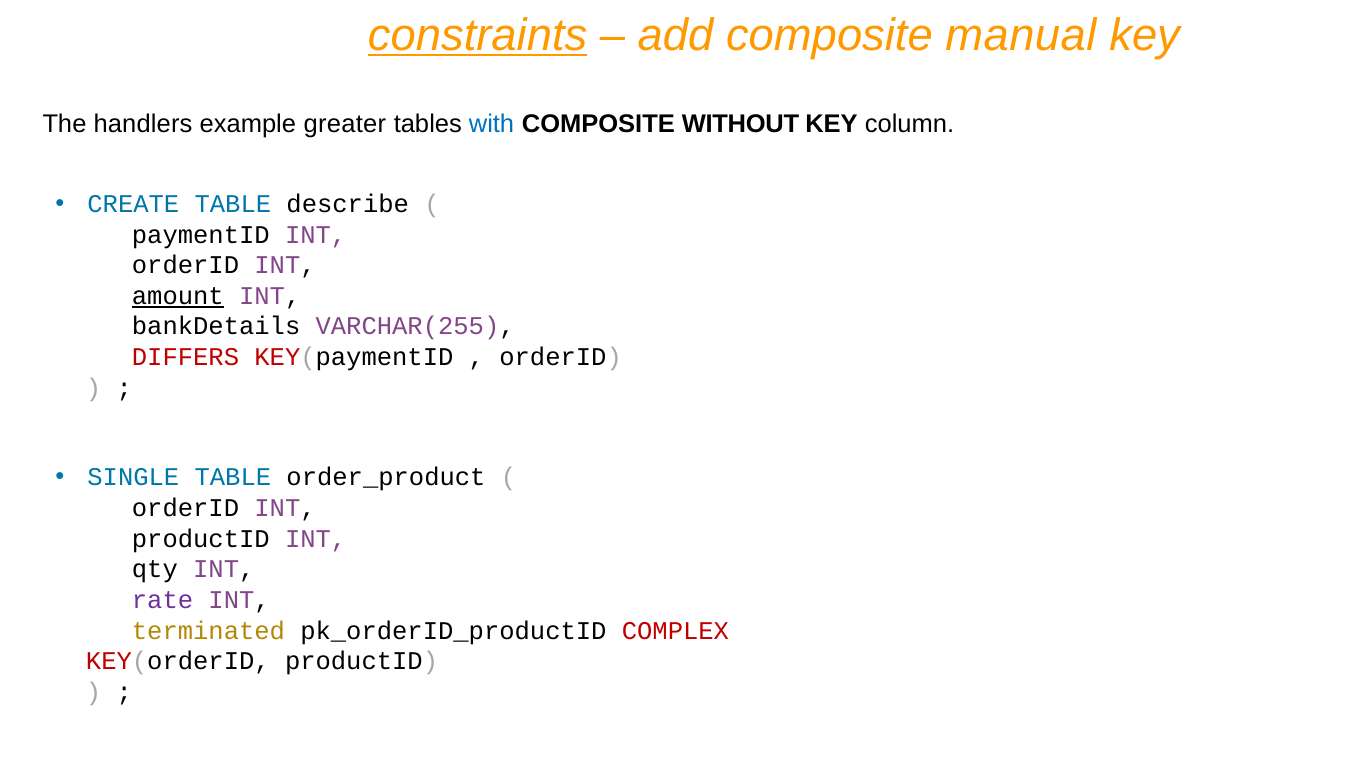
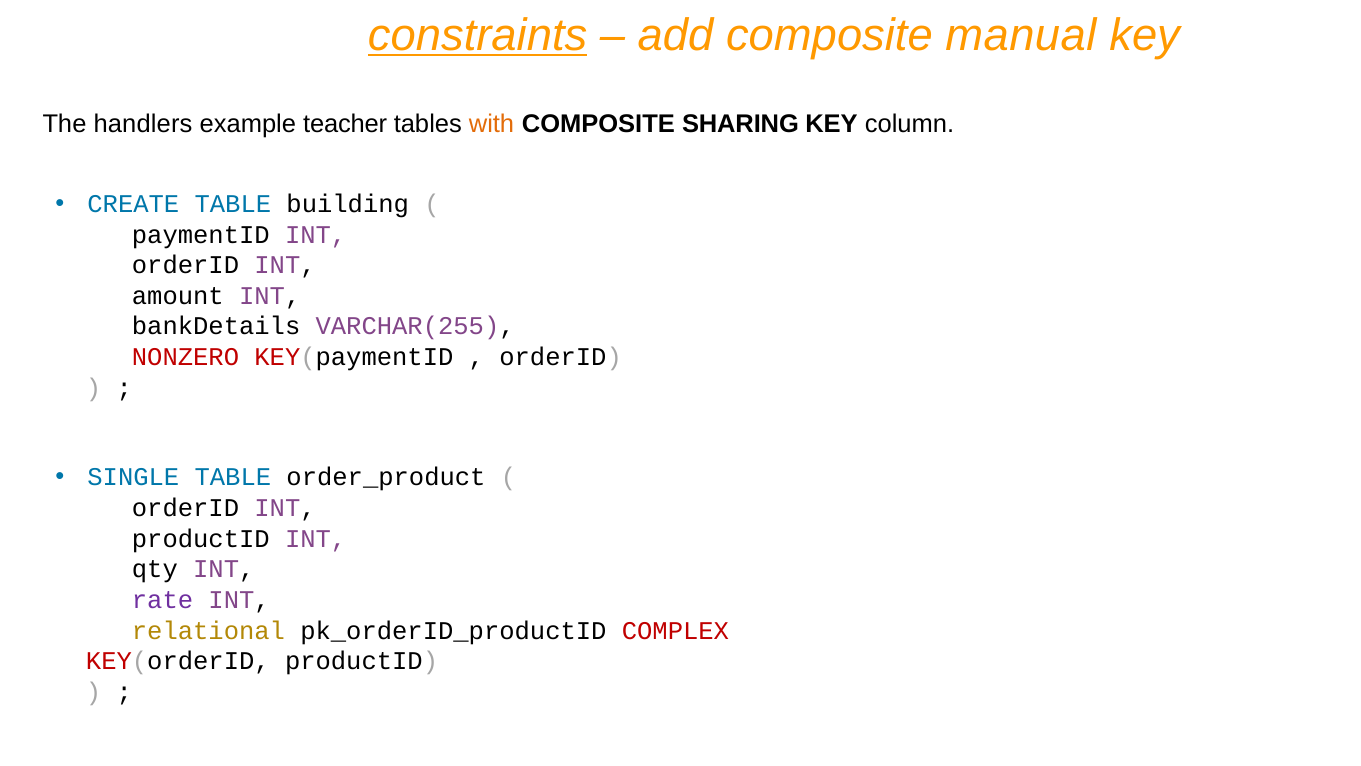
greater: greater -> teacher
with colour: blue -> orange
WITHOUT: WITHOUT -> SHARING
describe: describe -> building
amount underline: present -> none
DIFFERS: DIFFERS -> NONZERO
terminated: terminated -> relational
